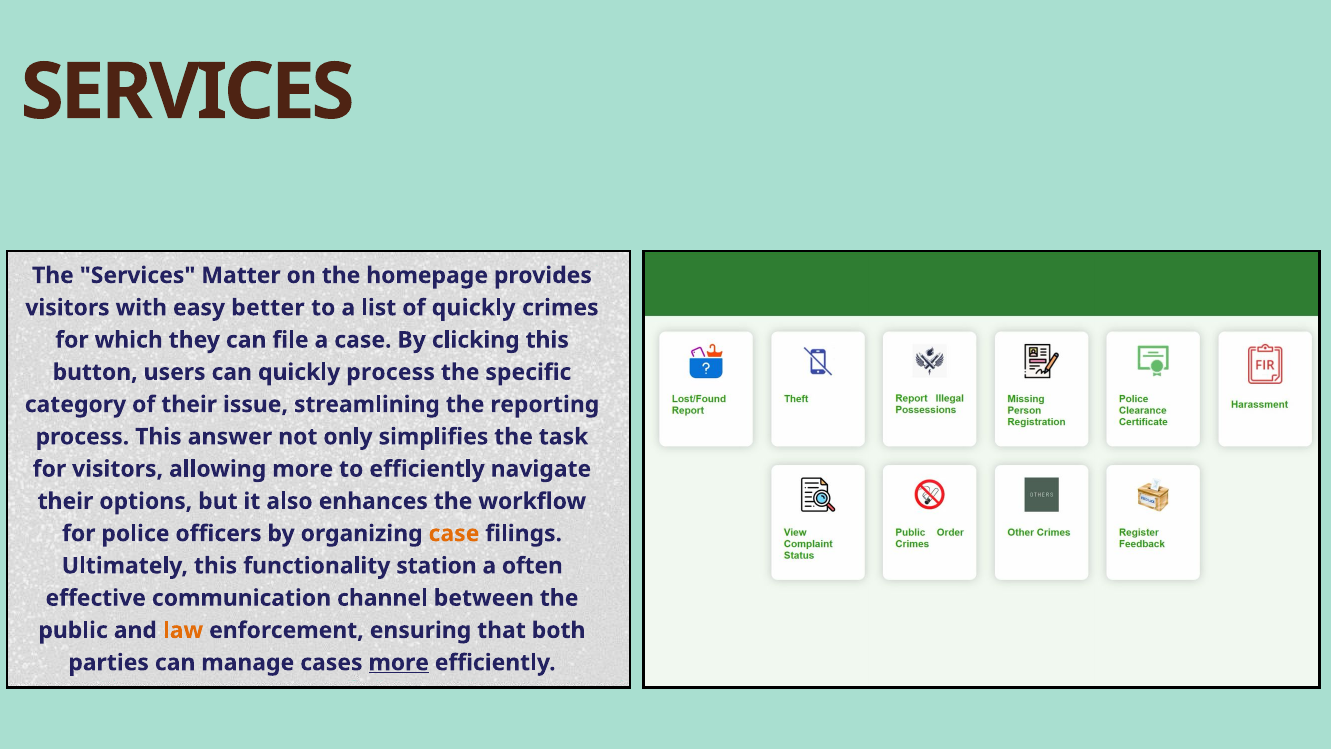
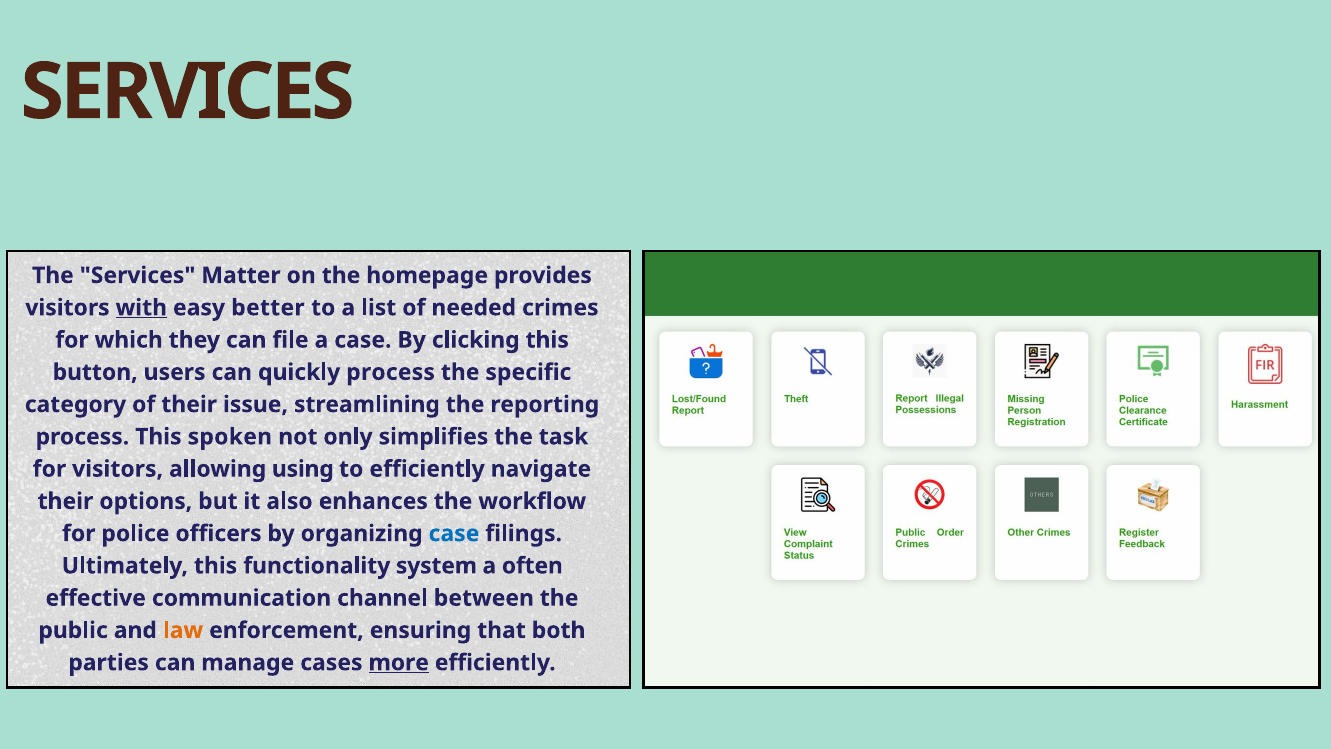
with underline: none -> present
of quickly: quickly -> needed
answer: answer -> spoken
allowing more: more -> using
case at (454, 533) colour: orange -> blue
station: station -> system
